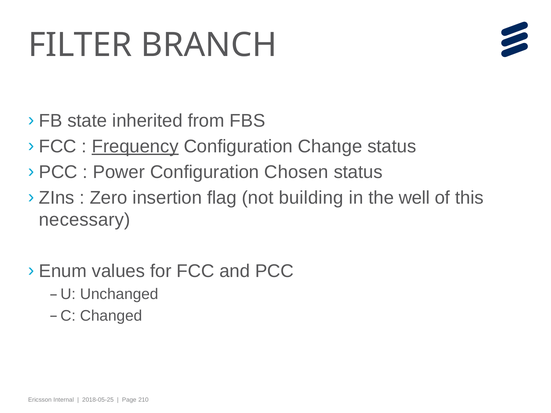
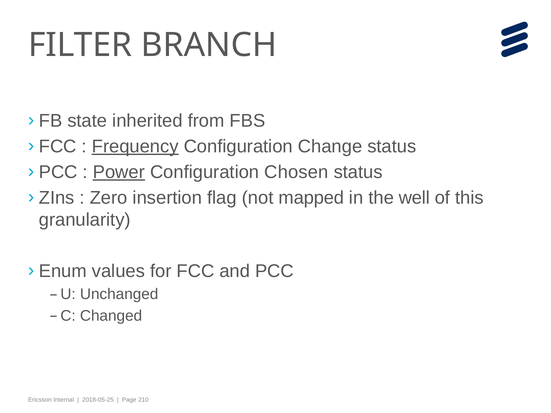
Power underline: none -> present
building: building -> mapped
necessary: necessary -> granularity
